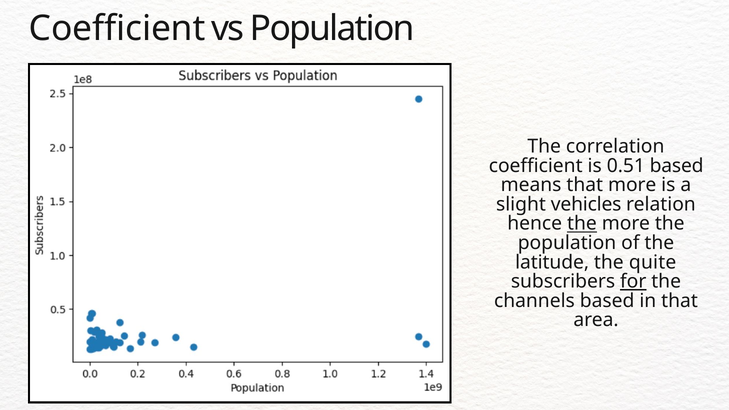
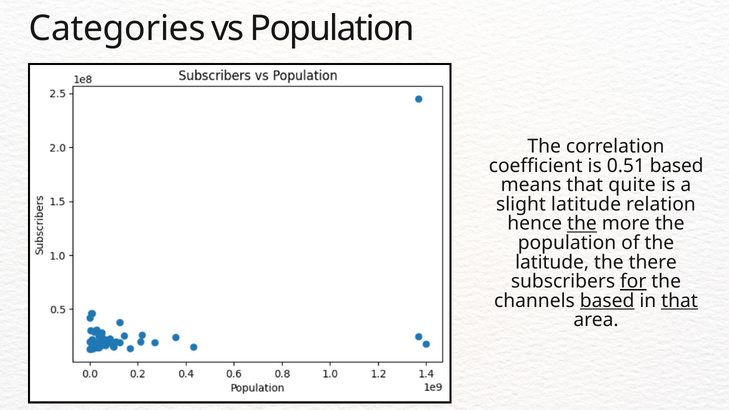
Coefficient at (117, 28): Coefficient -> Categories
that more: more -> quite
slight vehicles: vehicles -> latitude
quite: quite -> there
based at (607, 301) underline: none -> present
that at (680, 301) underline: none -> present
